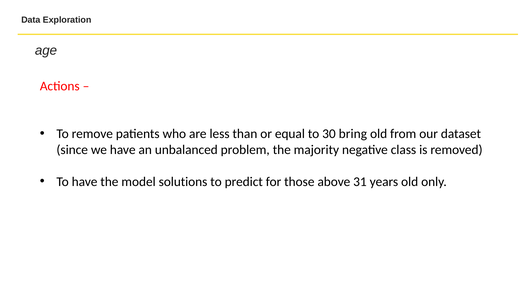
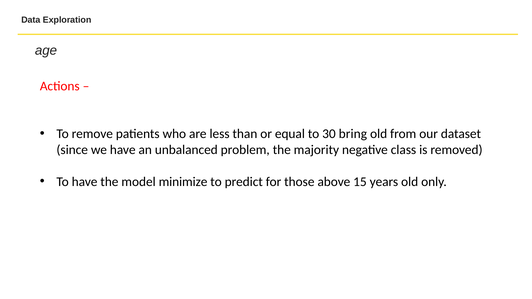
solutions: solutions -> minimize
31: 31 -> 15
